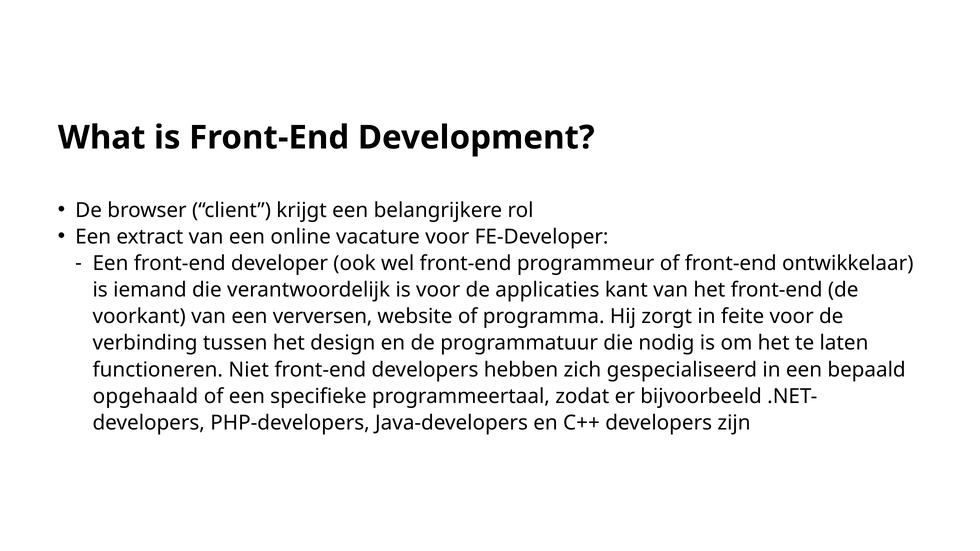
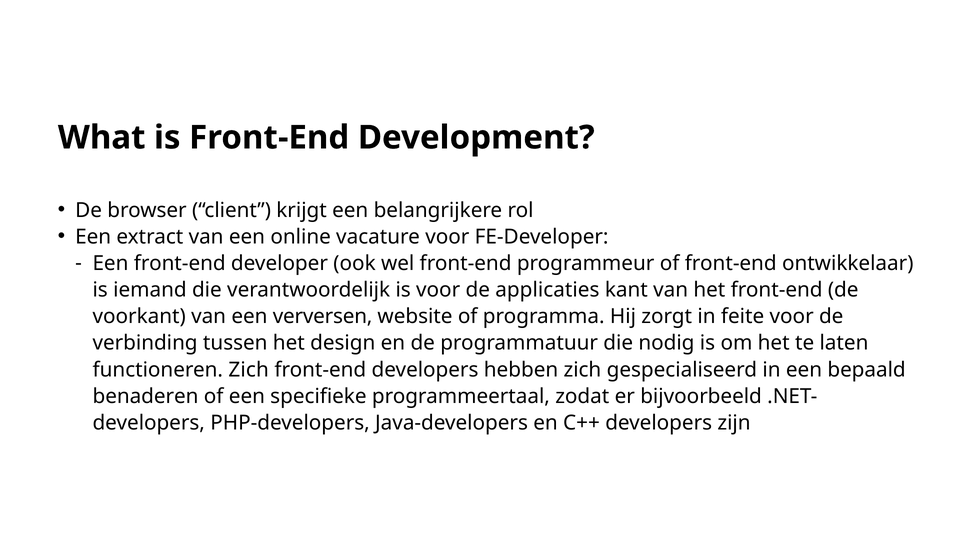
functioneren Niet: Niet -> Zich
opgehaald: opgehaald -> benaderen
